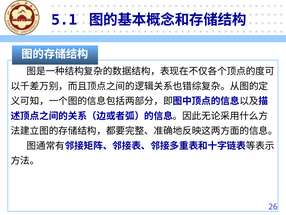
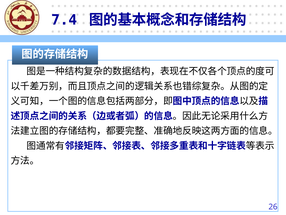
5.1: 5.1 -> 7.4
